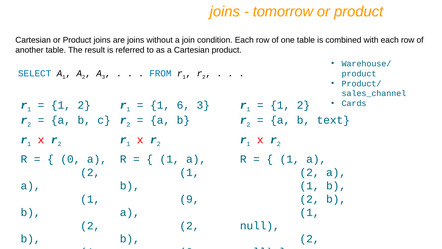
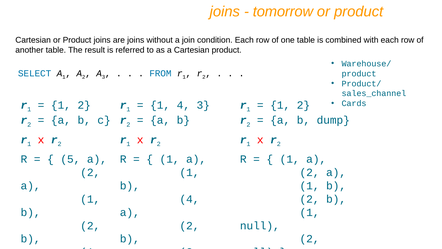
1 6: 6 -> 4
text: text -> dump
0: 0 -> 5
9 at (189, 199): 9 -> 4
